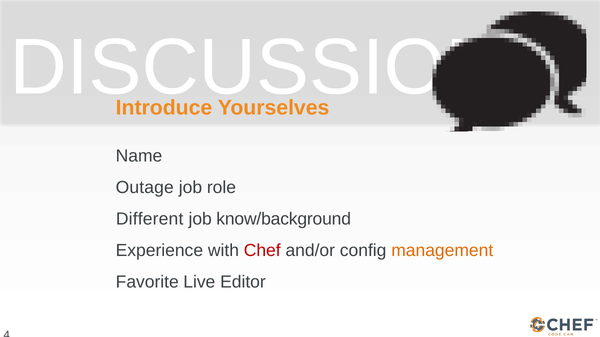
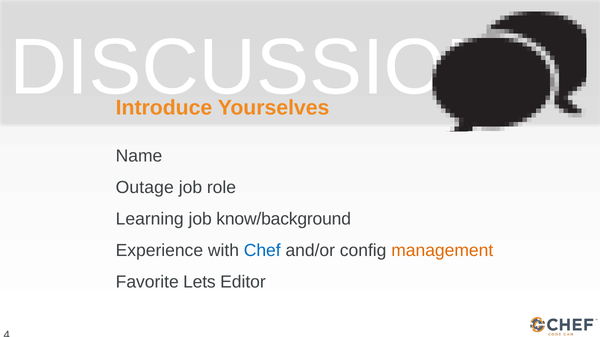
Different: Different -> Learning
Chef colour: red -> blue
Live: Live -> Lets
